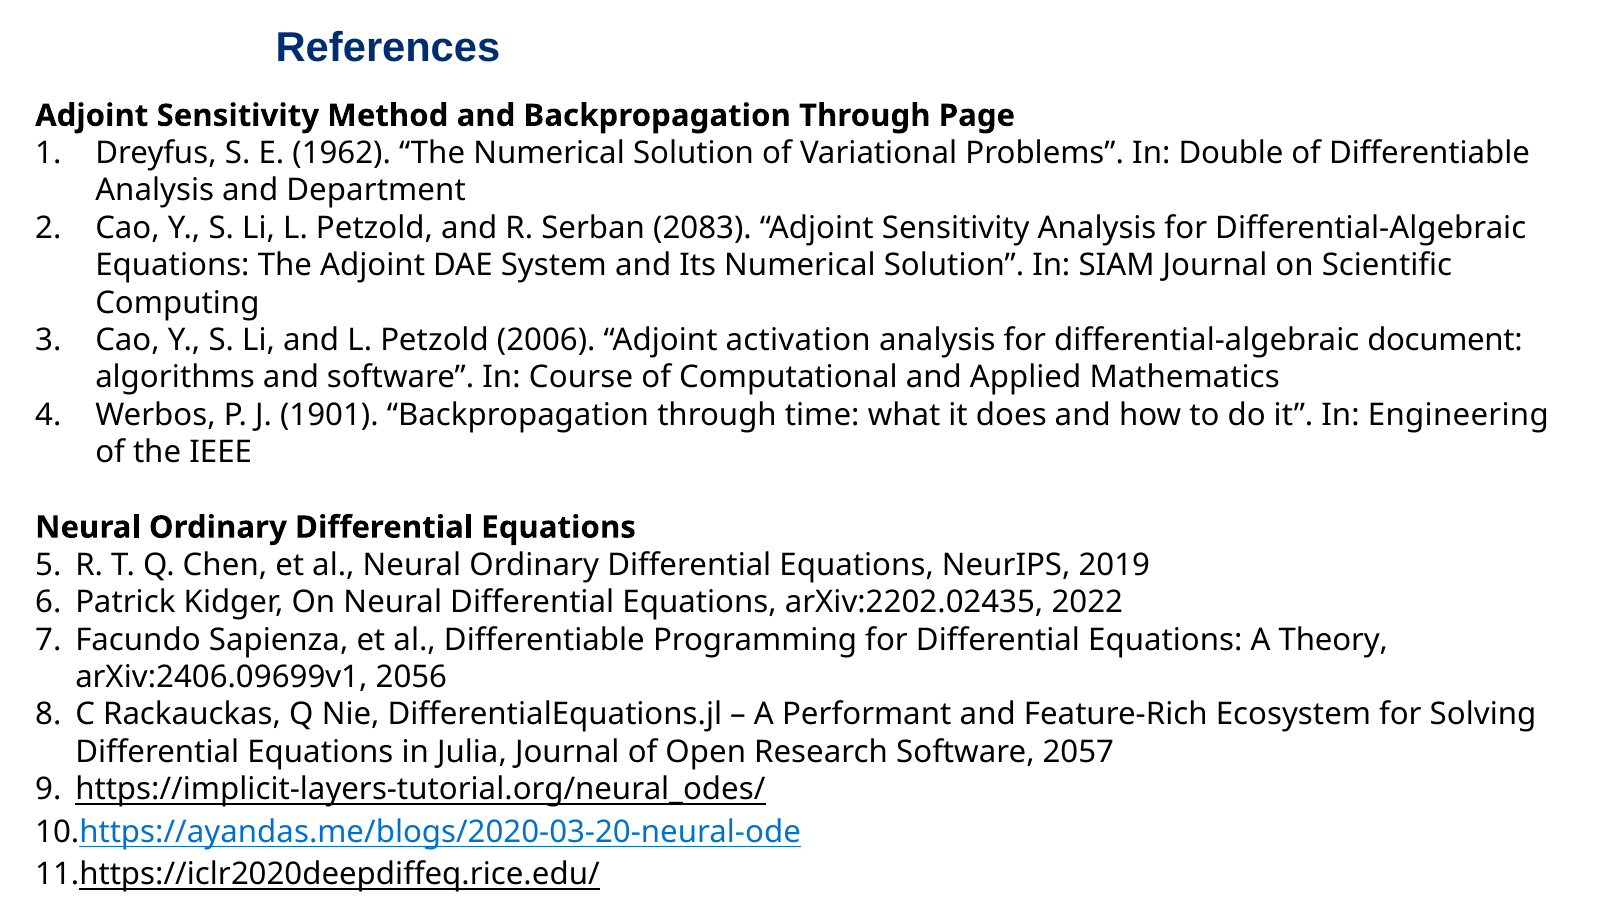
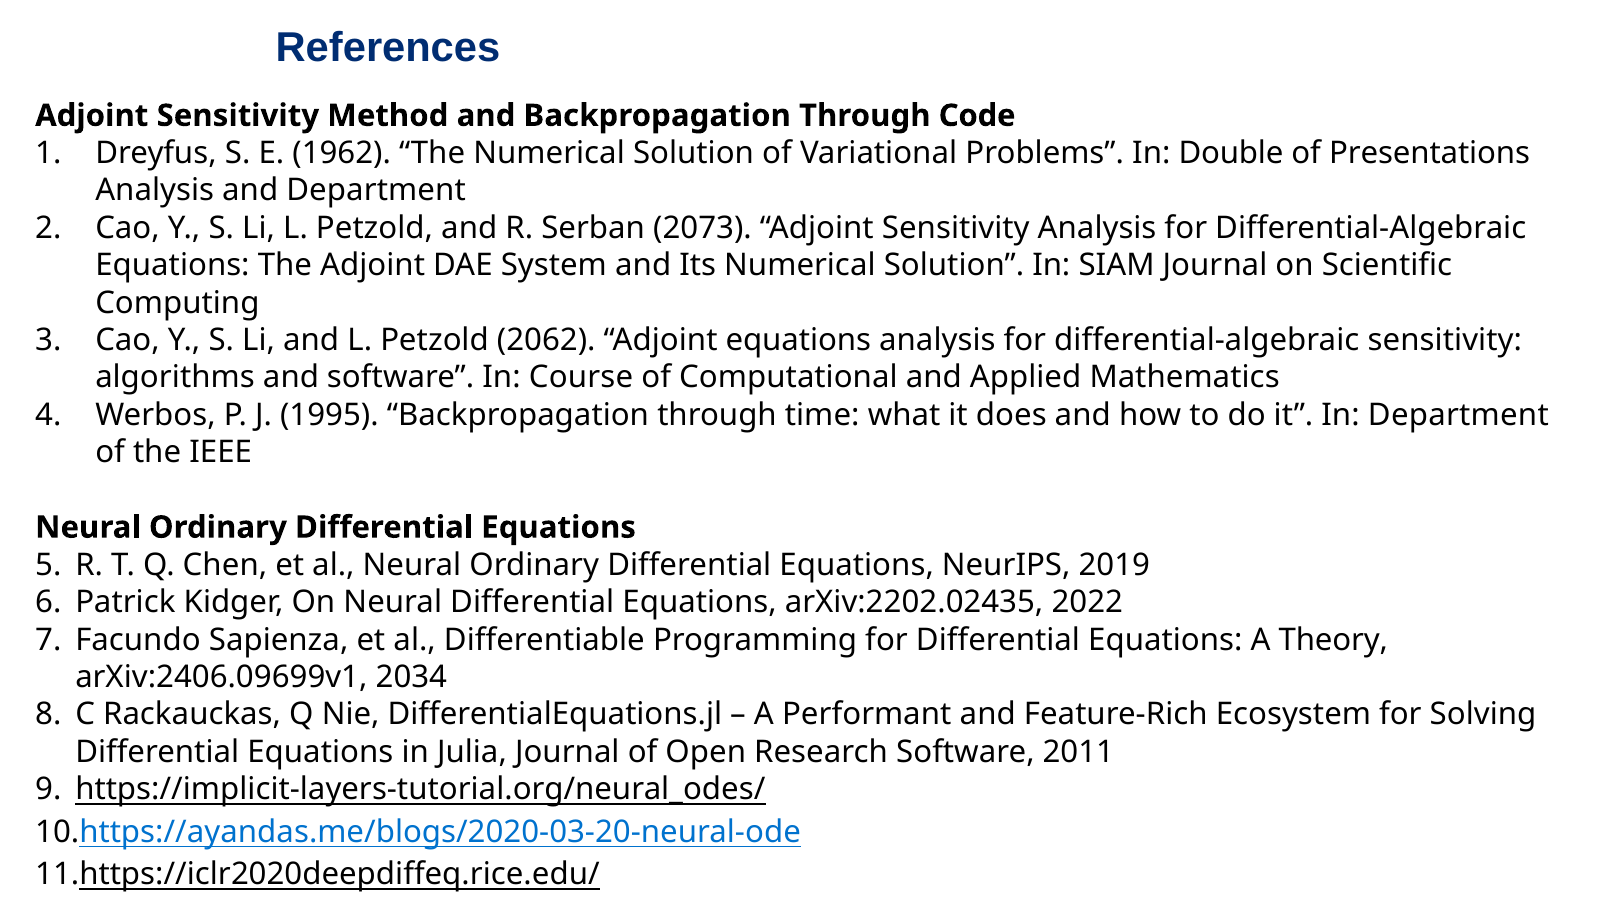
Page: Page -> Code
of Differentiable: Differentiable -> Presentations
2083: 2083 -> 2073
2006: 2006 -> 2062
Adjoint activation: activation -> equations
differential-algebraic document: document -> sensitivity
1901: 1901 -> 1995
In Engineering: Engineering -> Department
2056: 2056 -> 2034
2057: 2057 -> 2011
